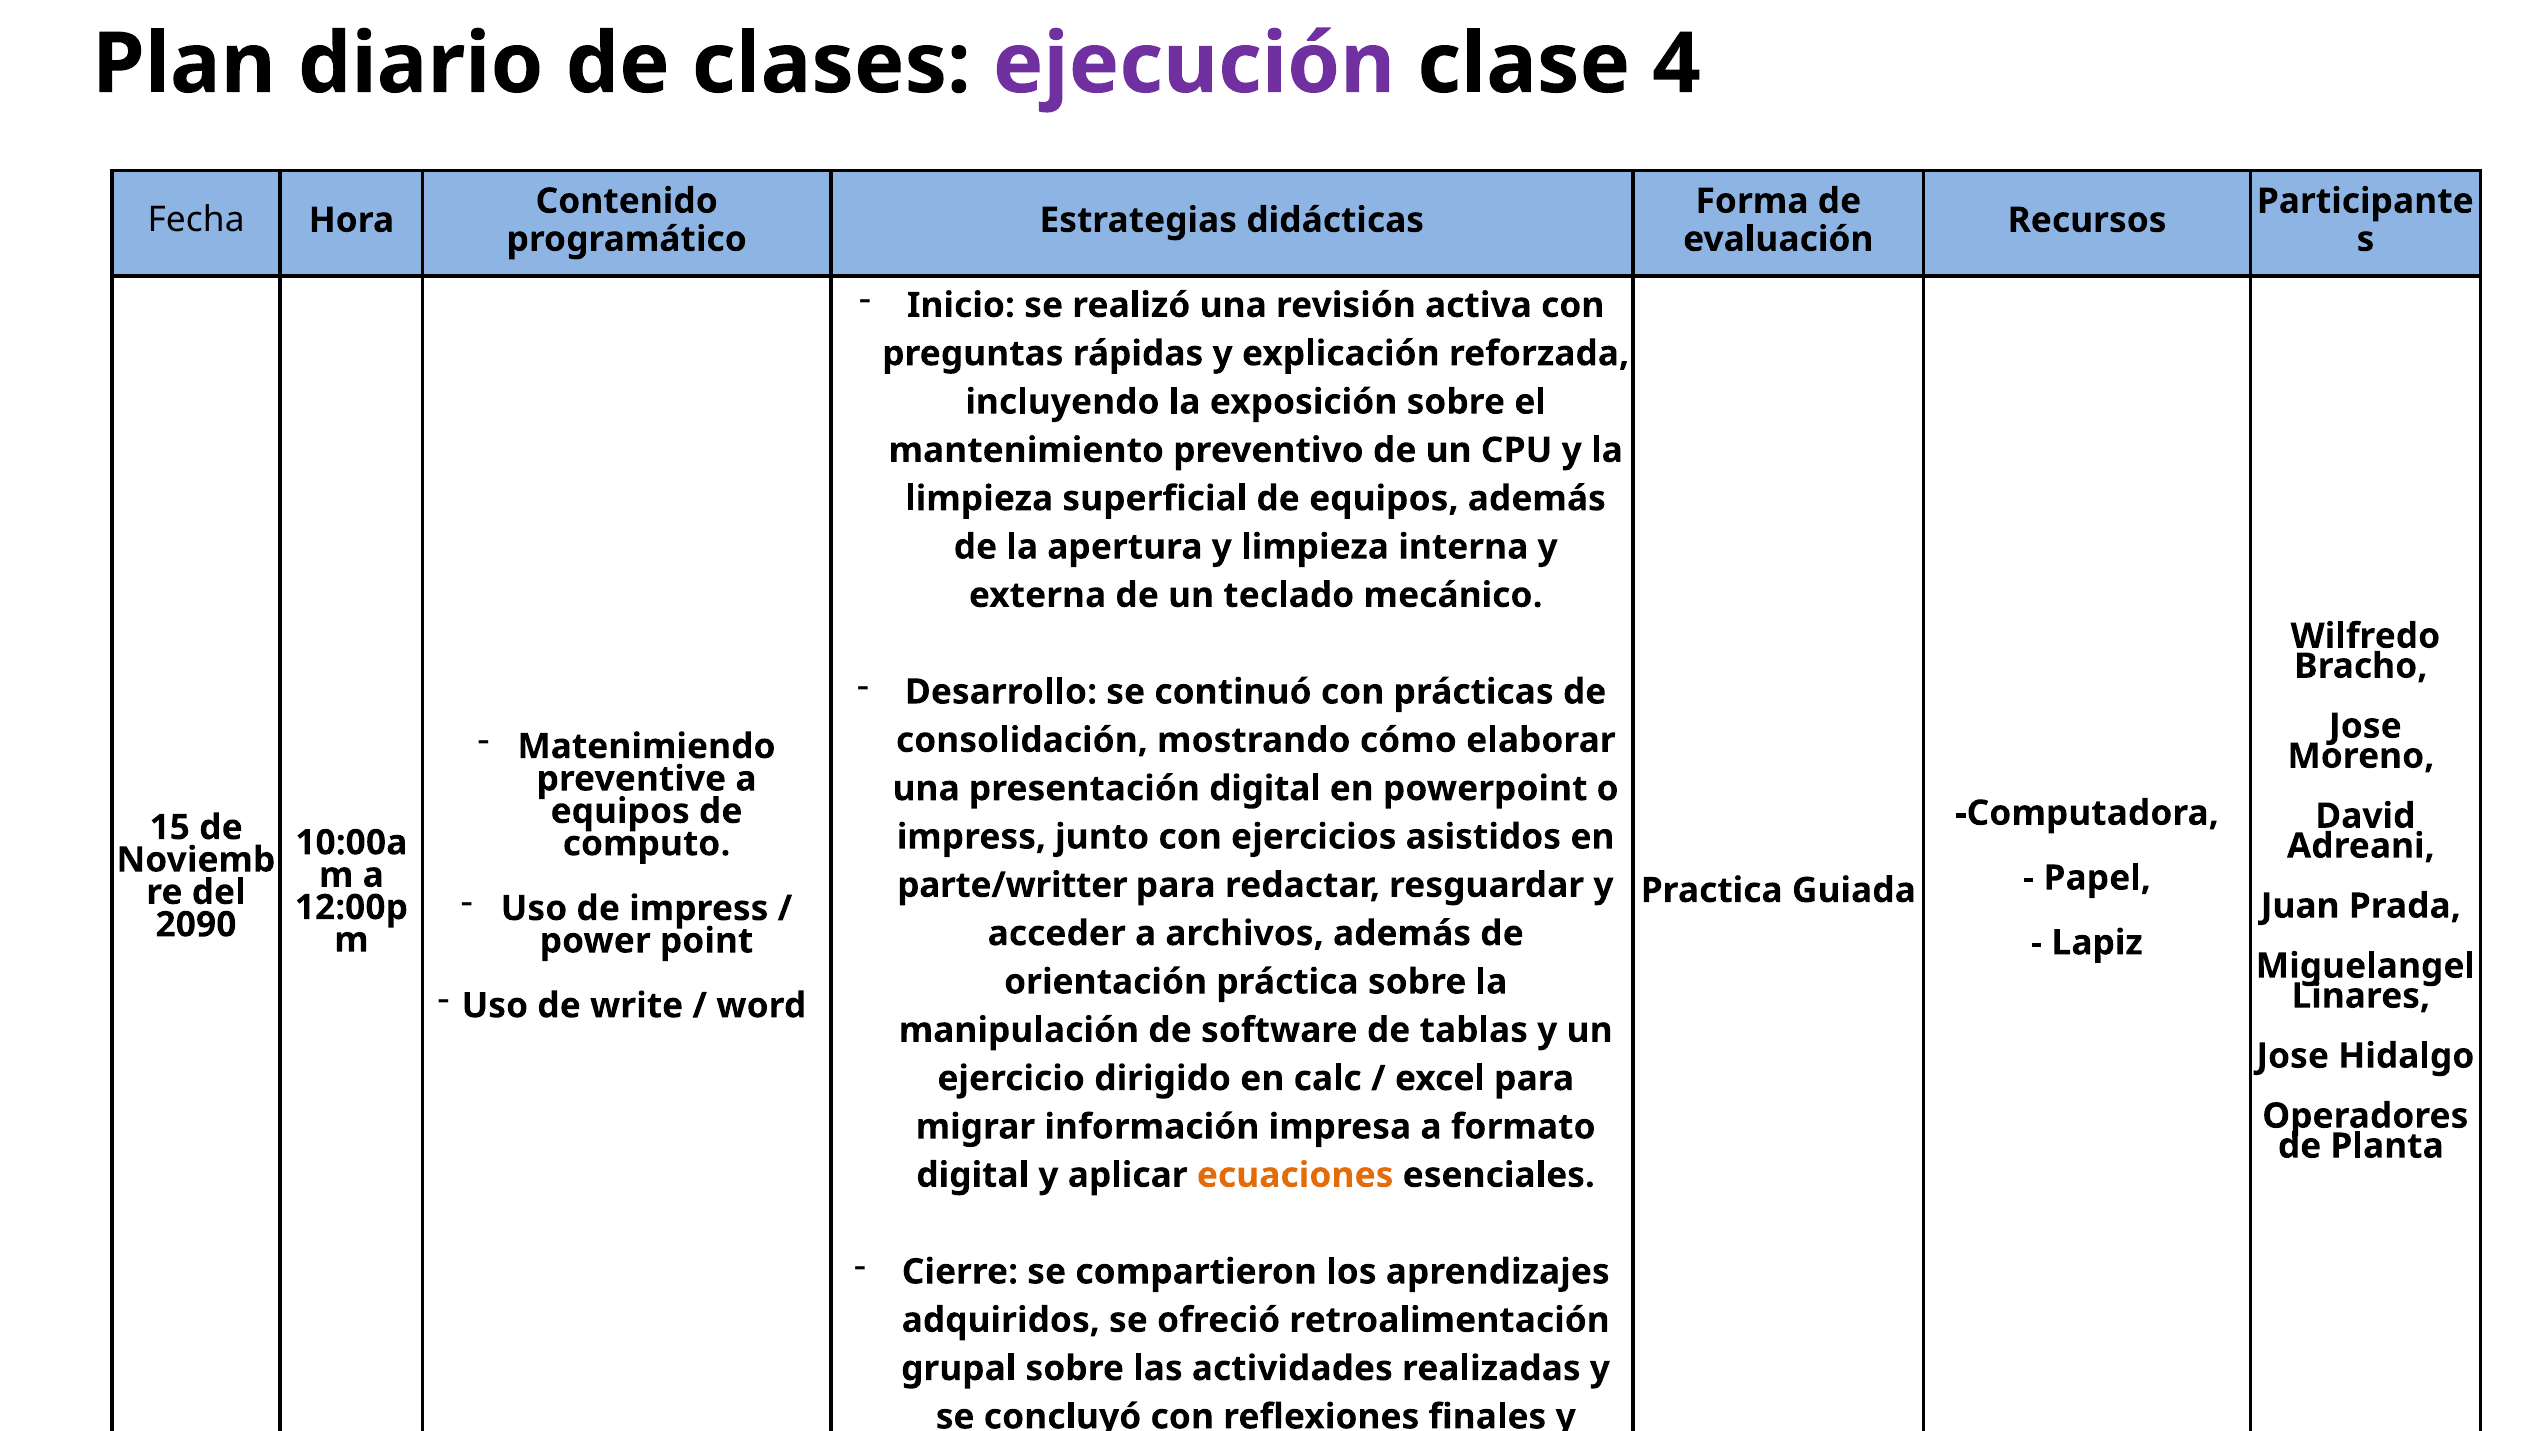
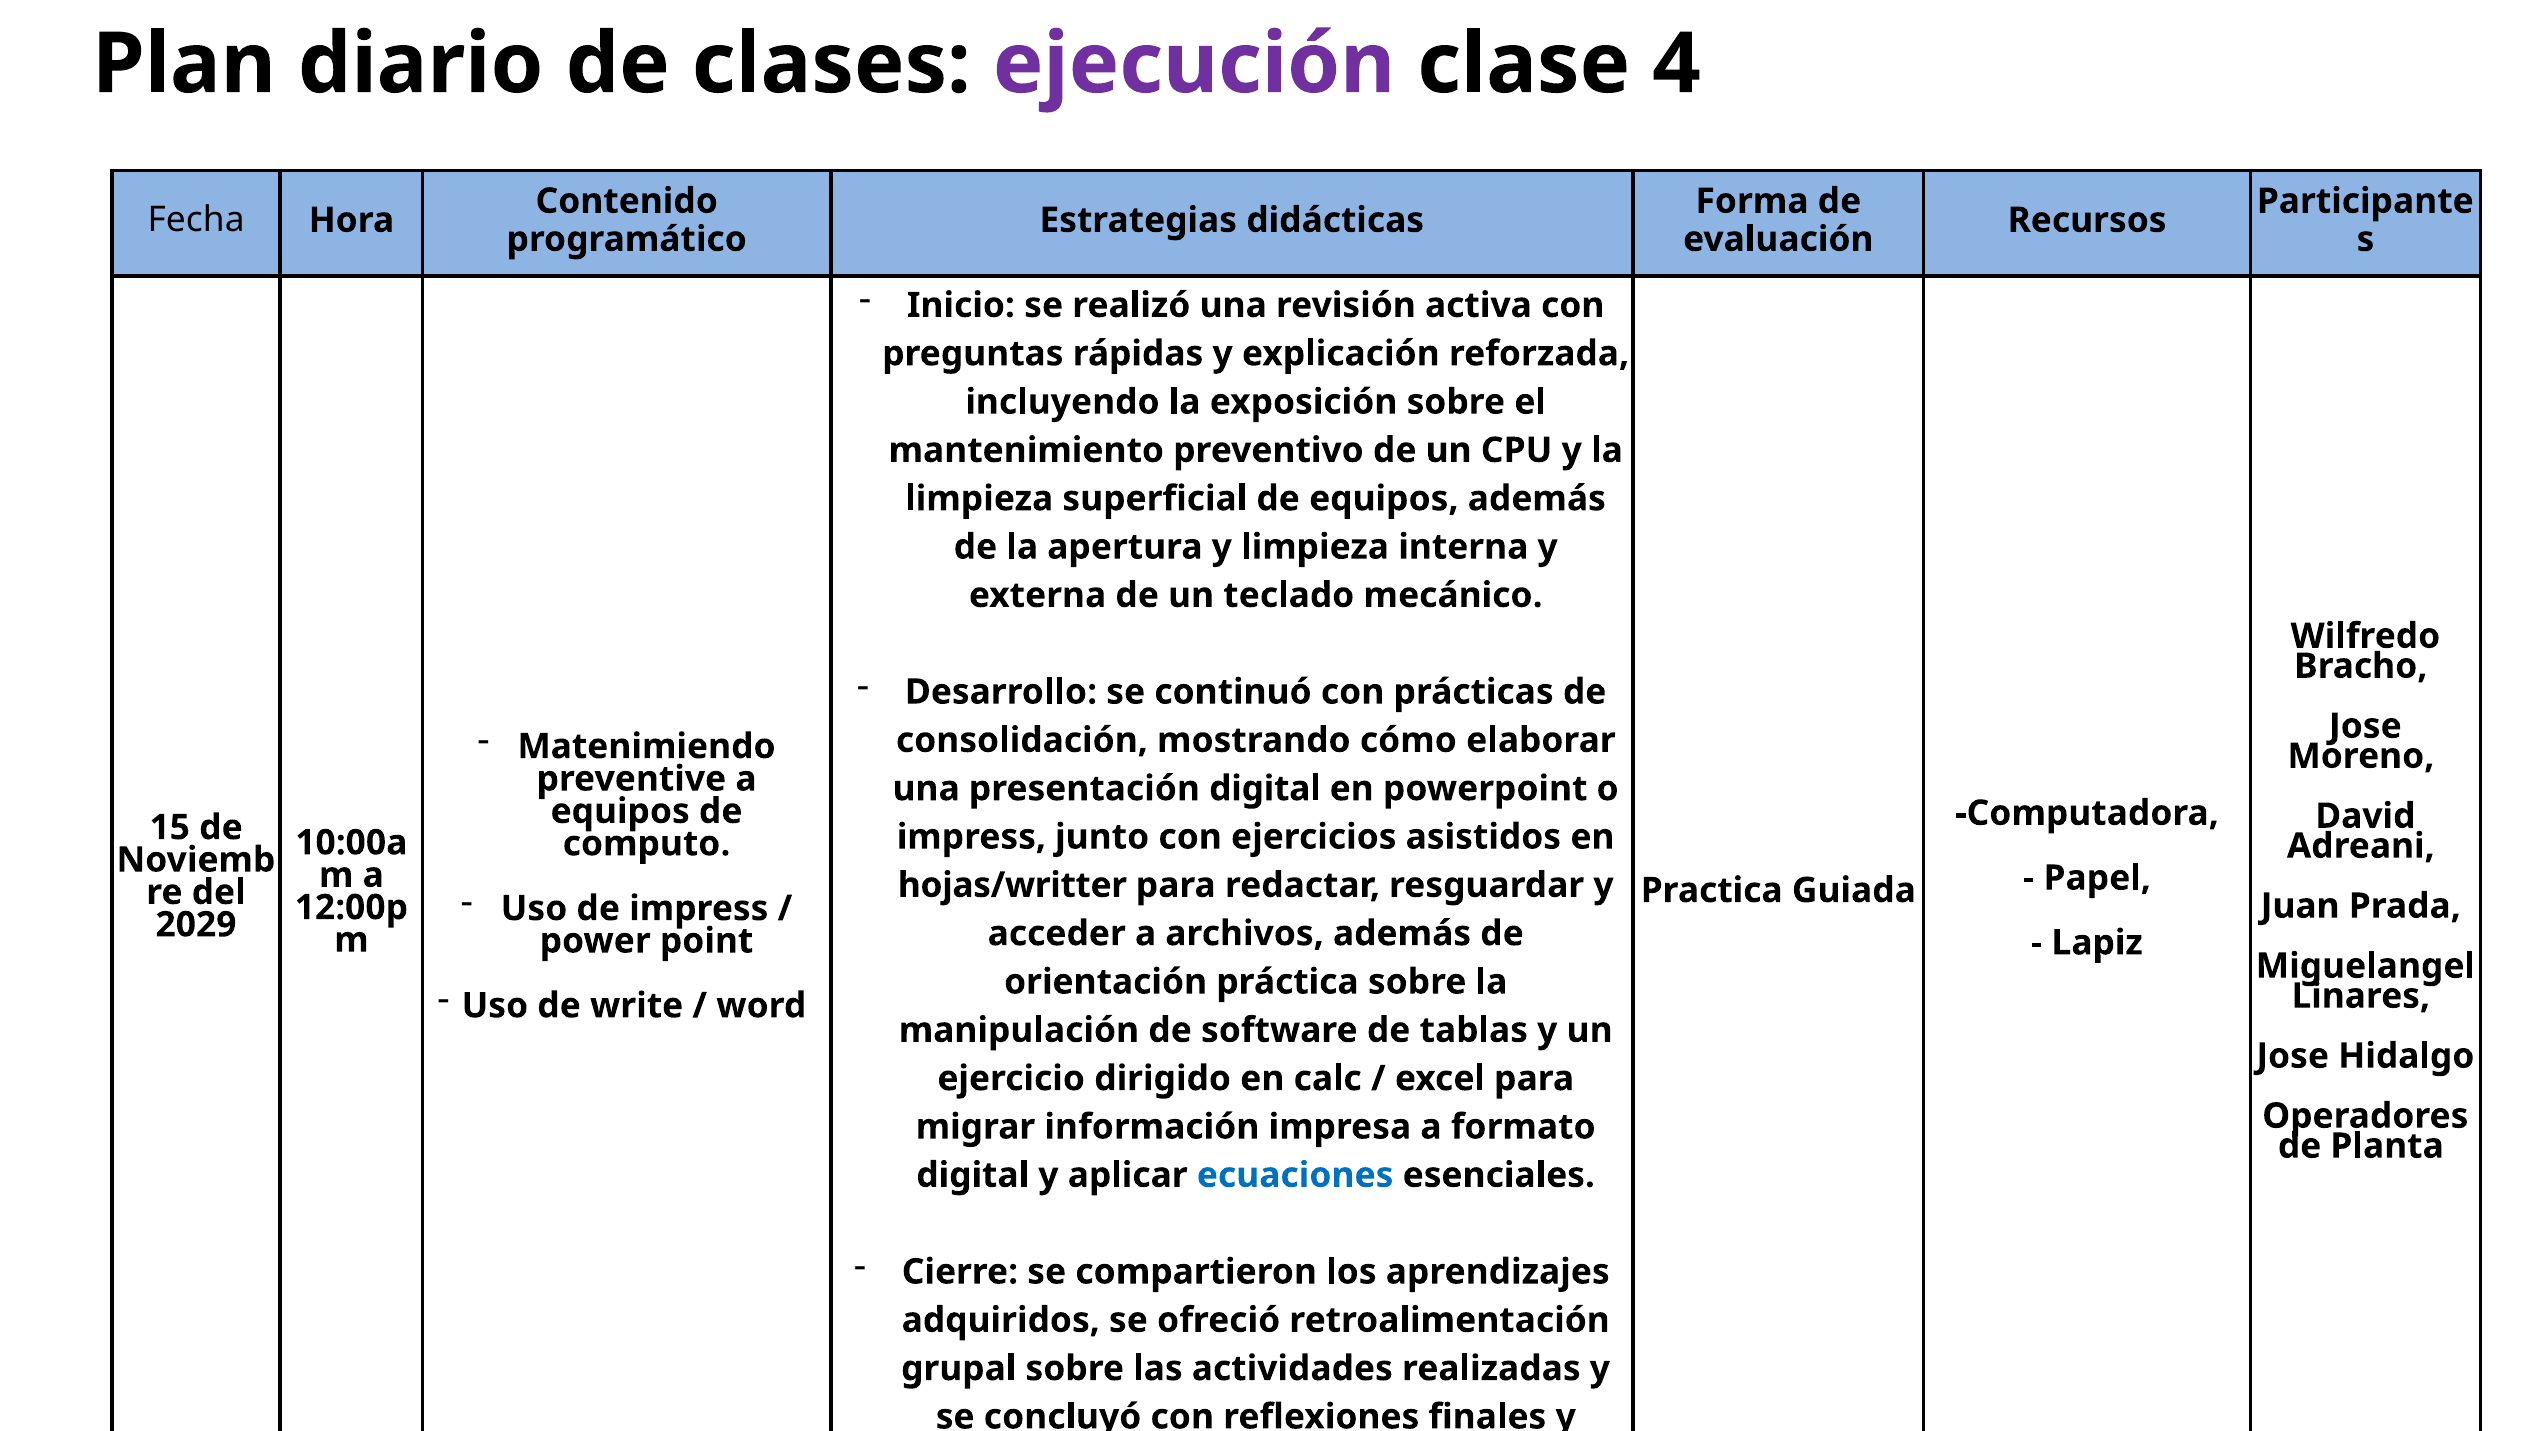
parte/writter: parte/writter -> hojas/writter
2090: 2090 -> 2029
ecuaciones colour: orange -> blue
